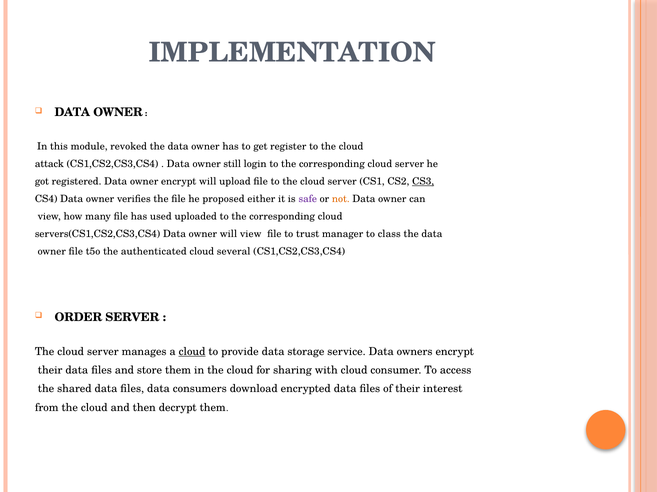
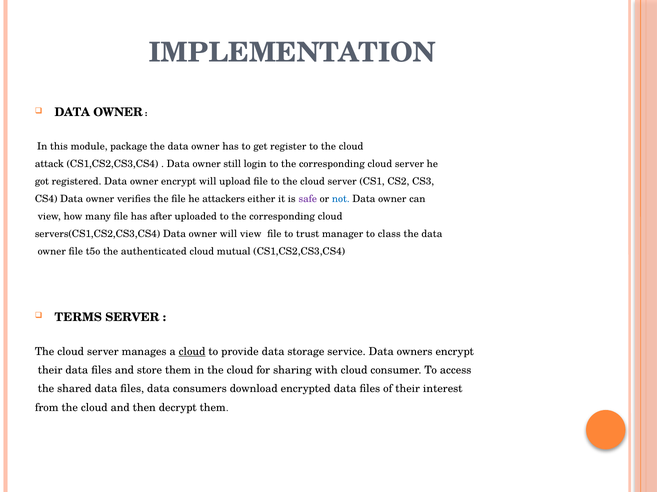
revoked: revoked -> package
CS3 underline: present -> none
proposed: proposed -> attackers
not colour: orange -> blue
used: used -> after
several: several -> mutual
ORDER: ORDER -> TERMS
